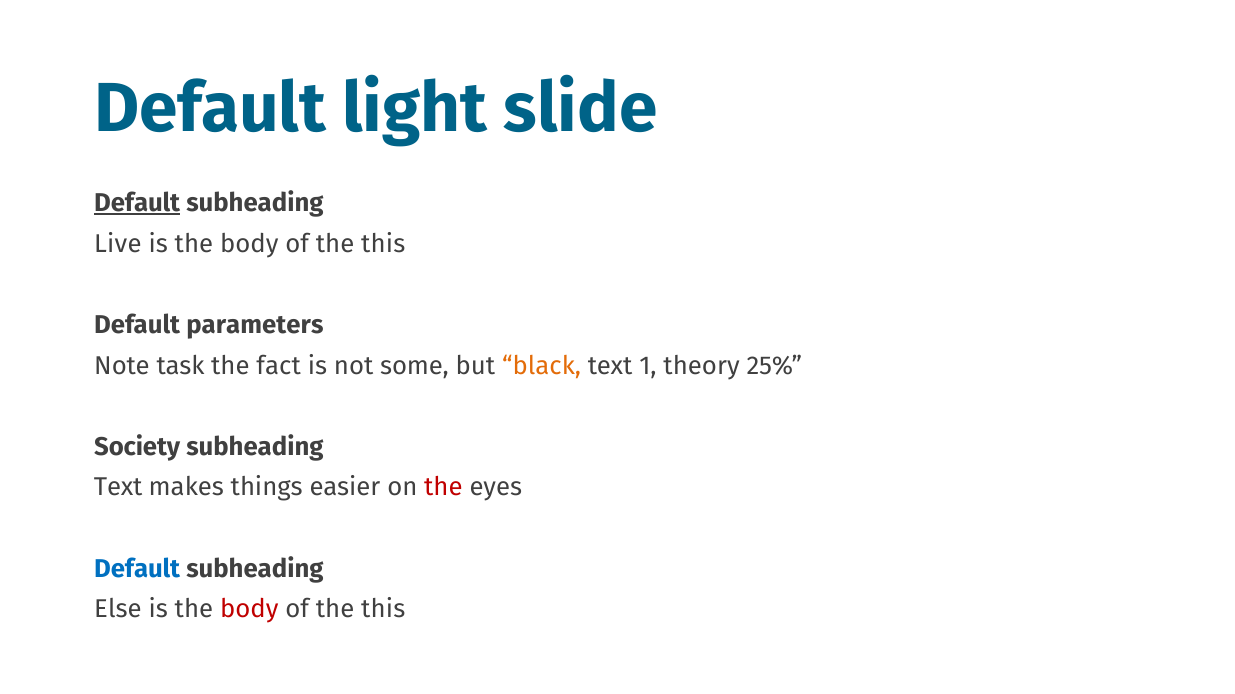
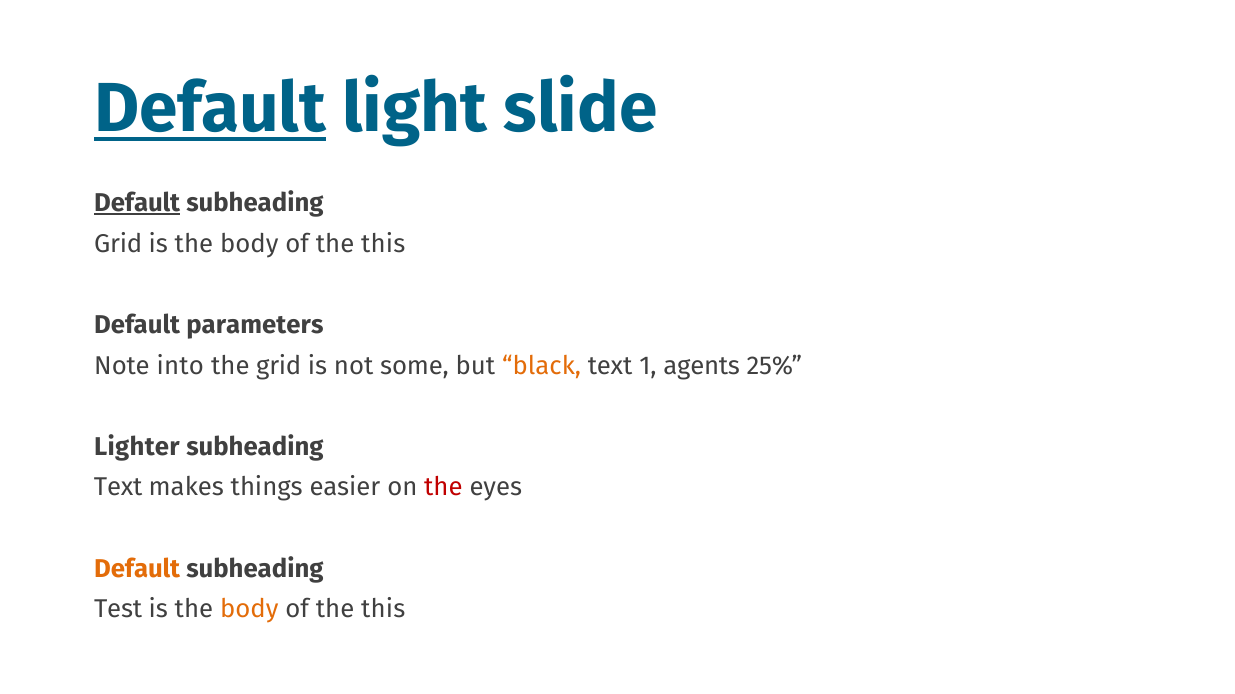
Default at (210, 109) underline: none -> present
Live at (118, 244): Live -> Grid
task: task -> into
the fact: fact -> grid
theory: theory -> agents
Society: Society -> Lighter
Default at (137, 569) colour: blue -> orange
Else: Else -> Test
body at (249, 610) colour: red -> orange
